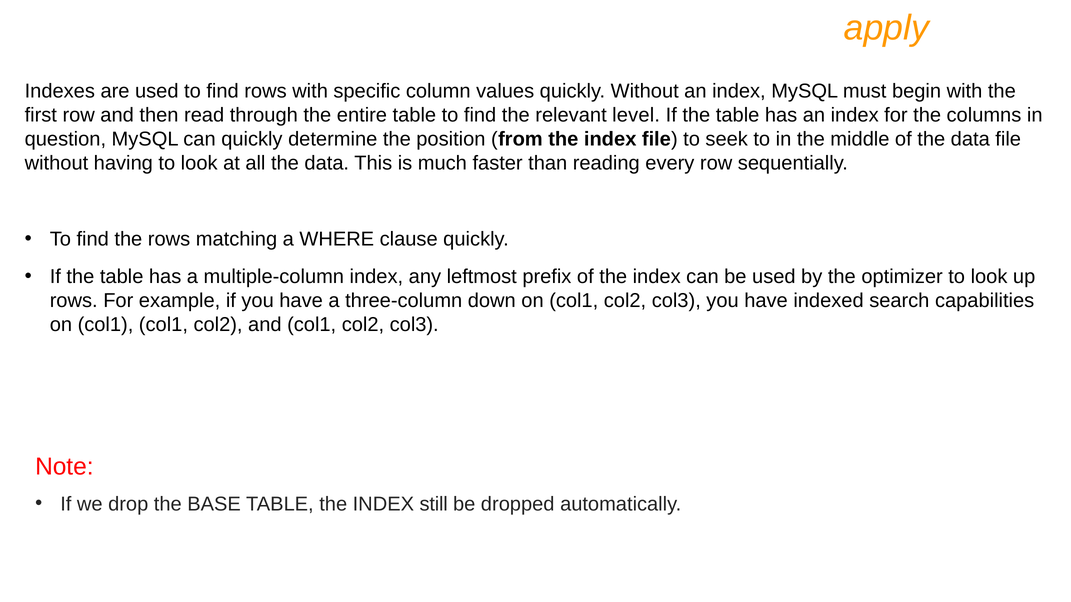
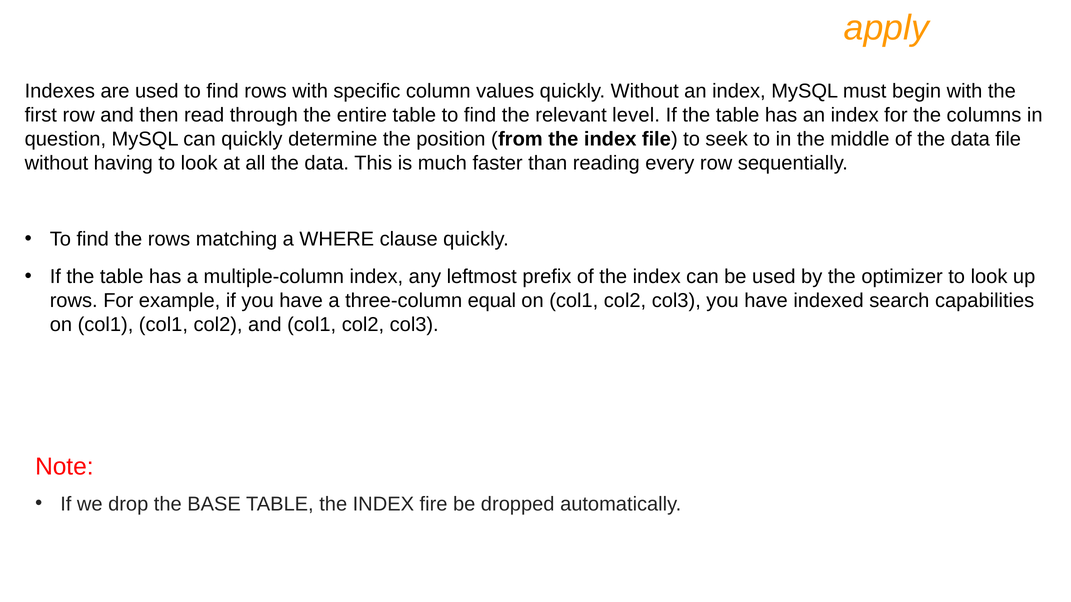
down: down -> equal
still: still -> fire
